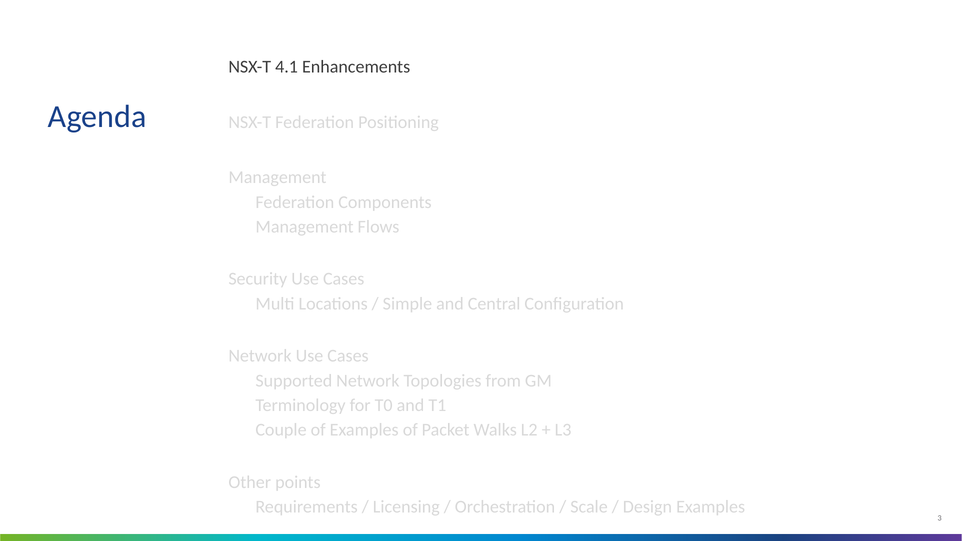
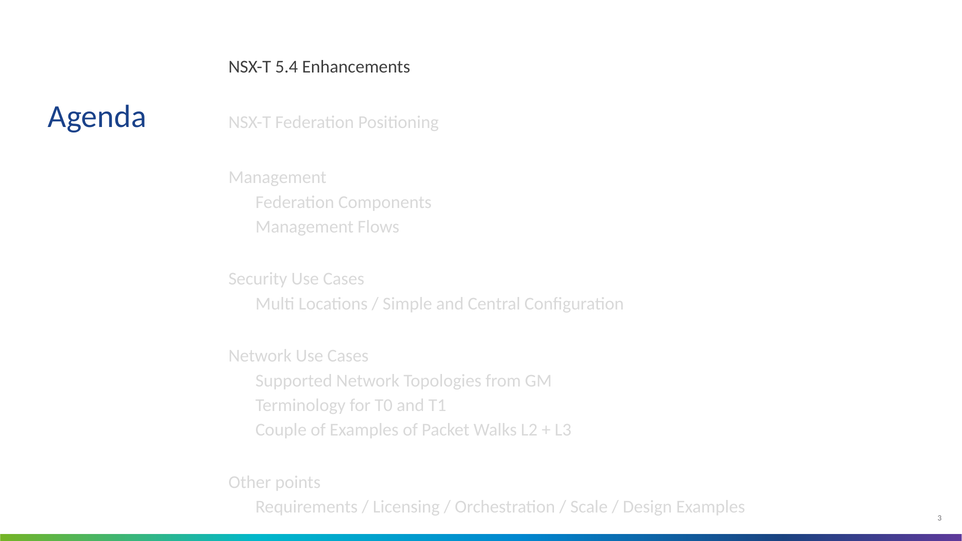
4.1: 4.1 -> 5.4
